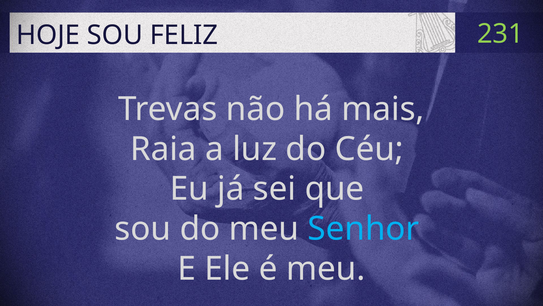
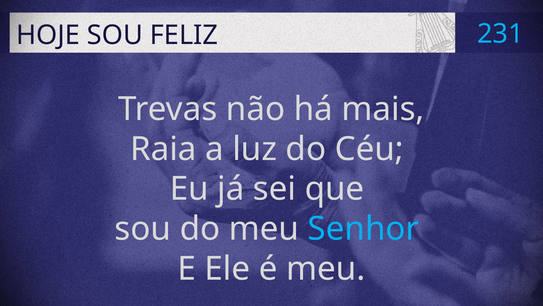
231 colour: light green -> light blue
